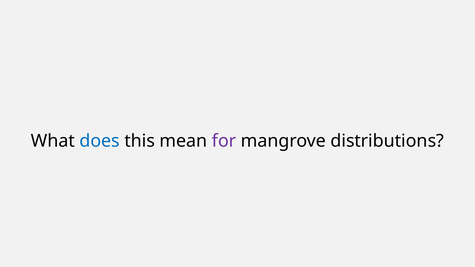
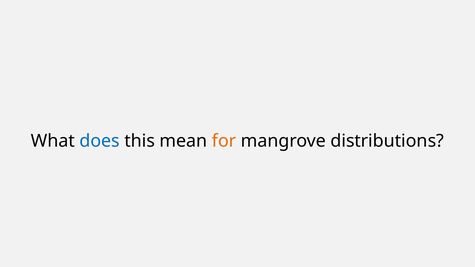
for colour: purple -> orange
